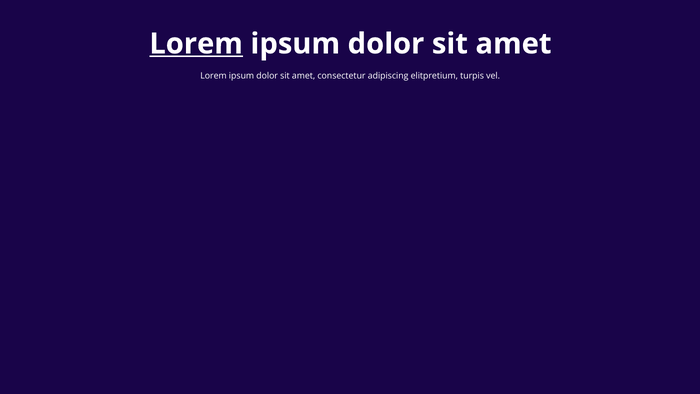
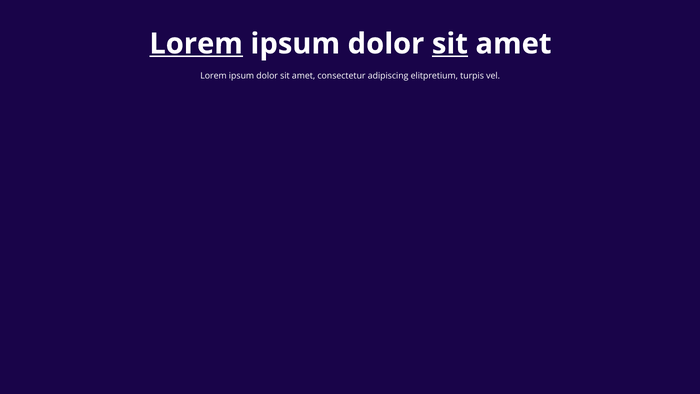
sit at (450, 44) underline: none -> present
